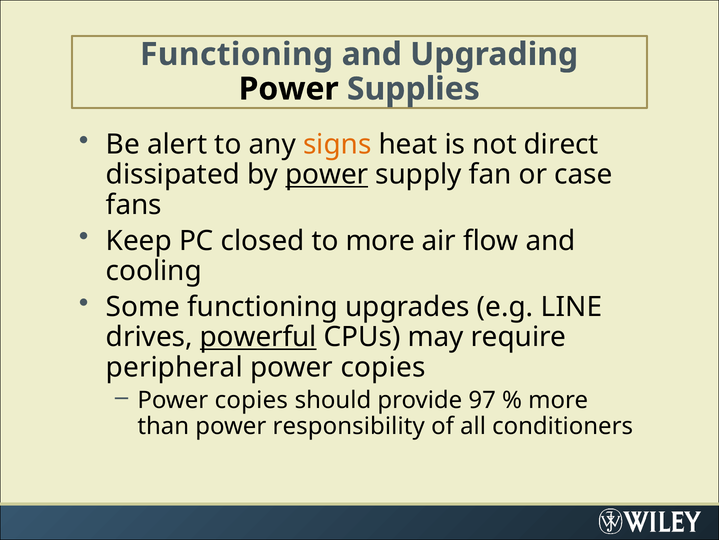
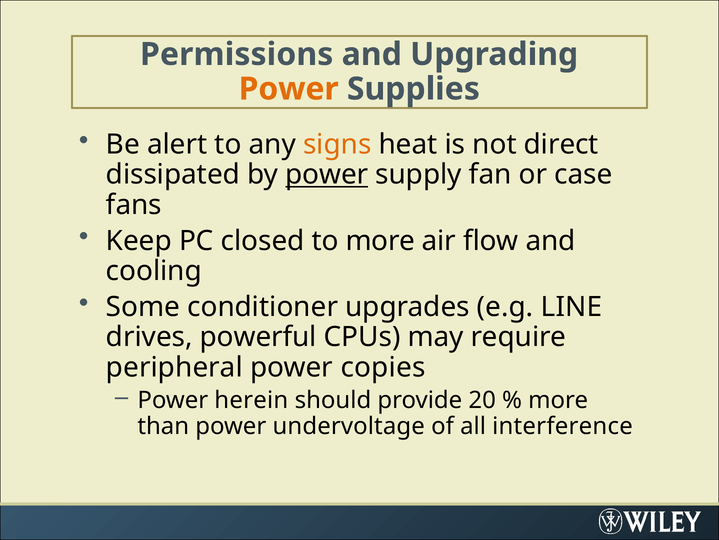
Functioning at (237, 54): Functioning -> Permissions
Power at (289, 89) colour: black -> orange
Some functioning: functioning -> conditioner
powerful underline: present -> none
copies at (251, 400): copies -> herein
97: 97 -> 20
responsibility: responsibility -> undervoltage
conditioners: conditioners -> interference
